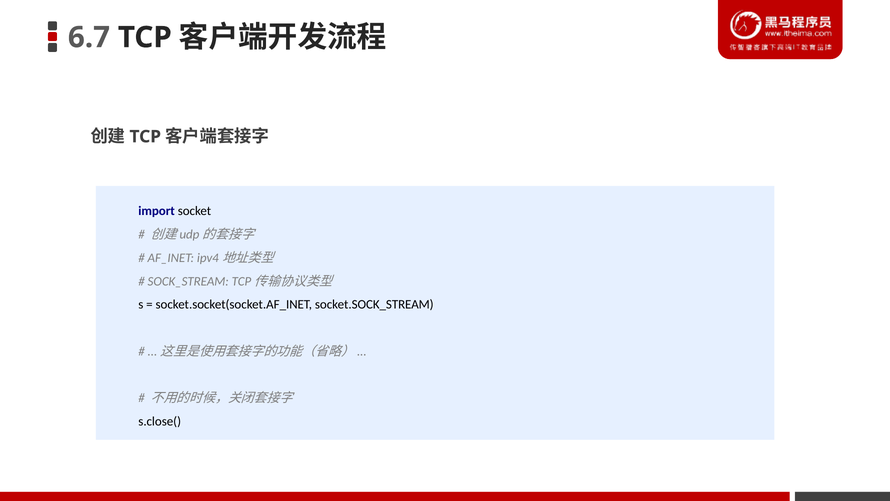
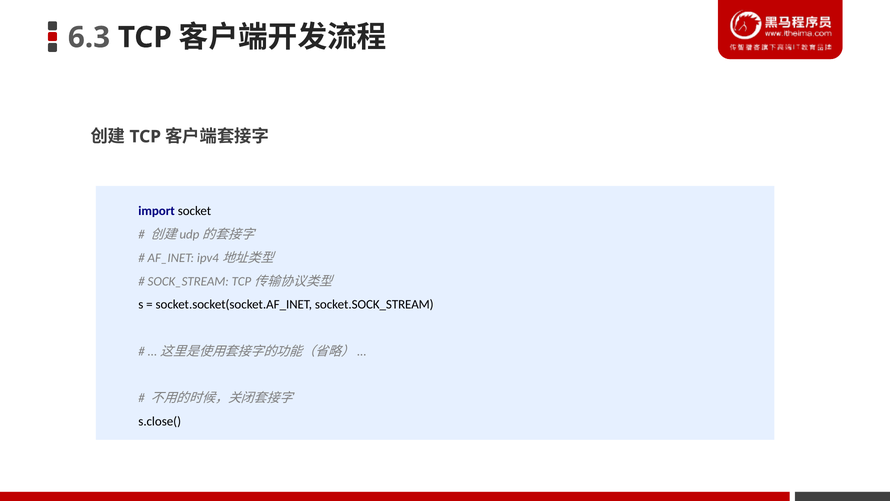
6.7: 6.7 -> 6.3
